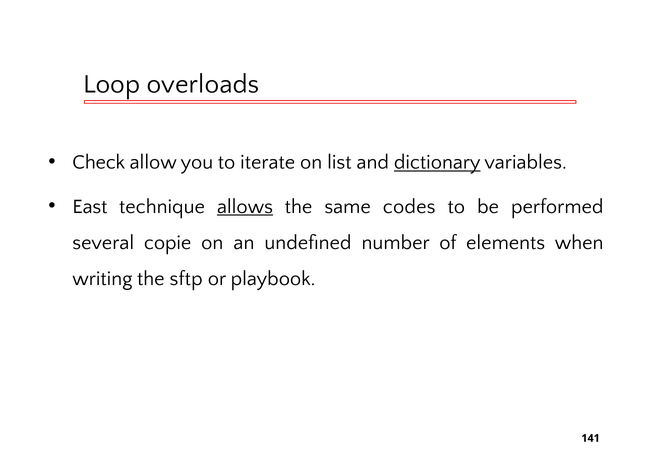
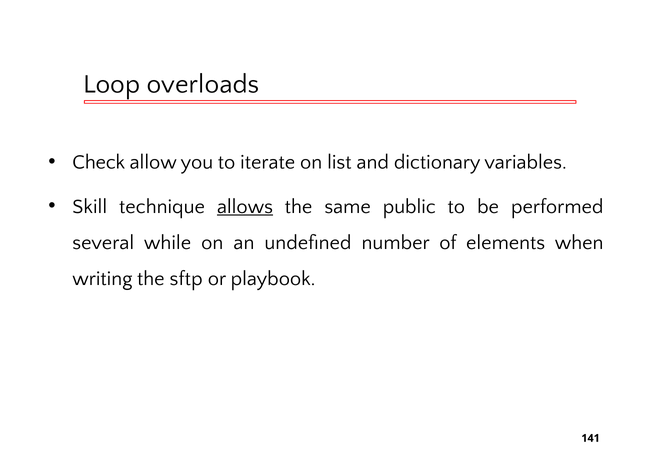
dictionary underline: present -> none
East: East -> Skill
codes: codes -> public
copie: copie -> while
